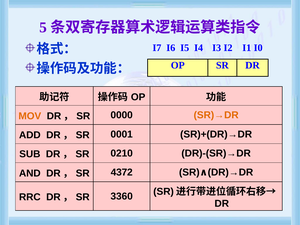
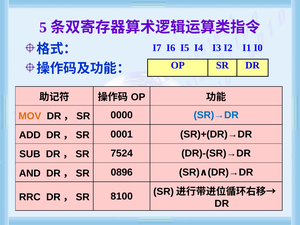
SR)→DR colour: orange -> blue
0210: 0210 -> 7524
4372: 4372 -> 0896
3360: 3360 -> 8100
